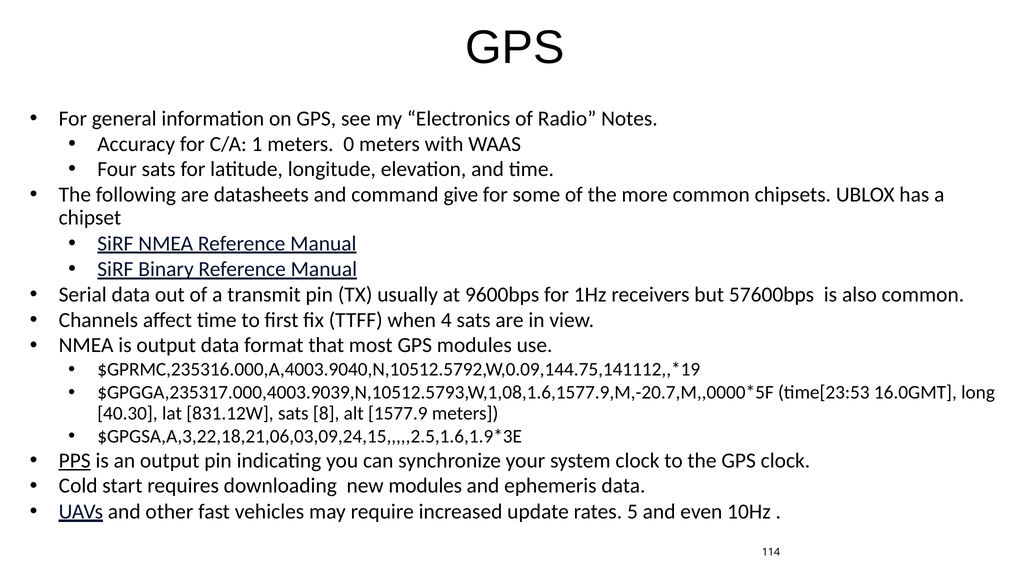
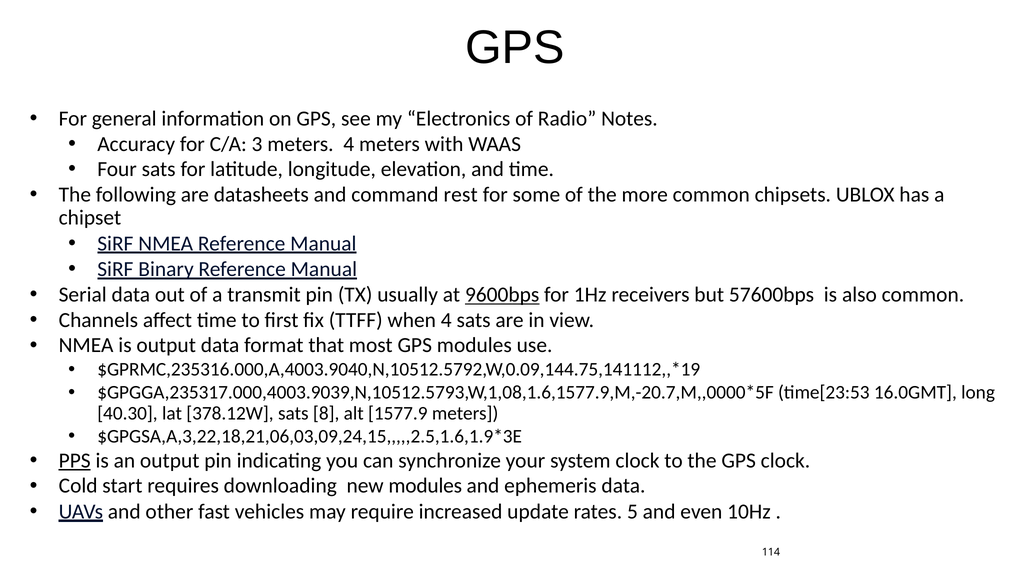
1: 1 -> 3
meters 0: 0 -> 4
give: give -> rest
9600bps underline: none -> present
831.12W: 831.12W -> 378.12W
